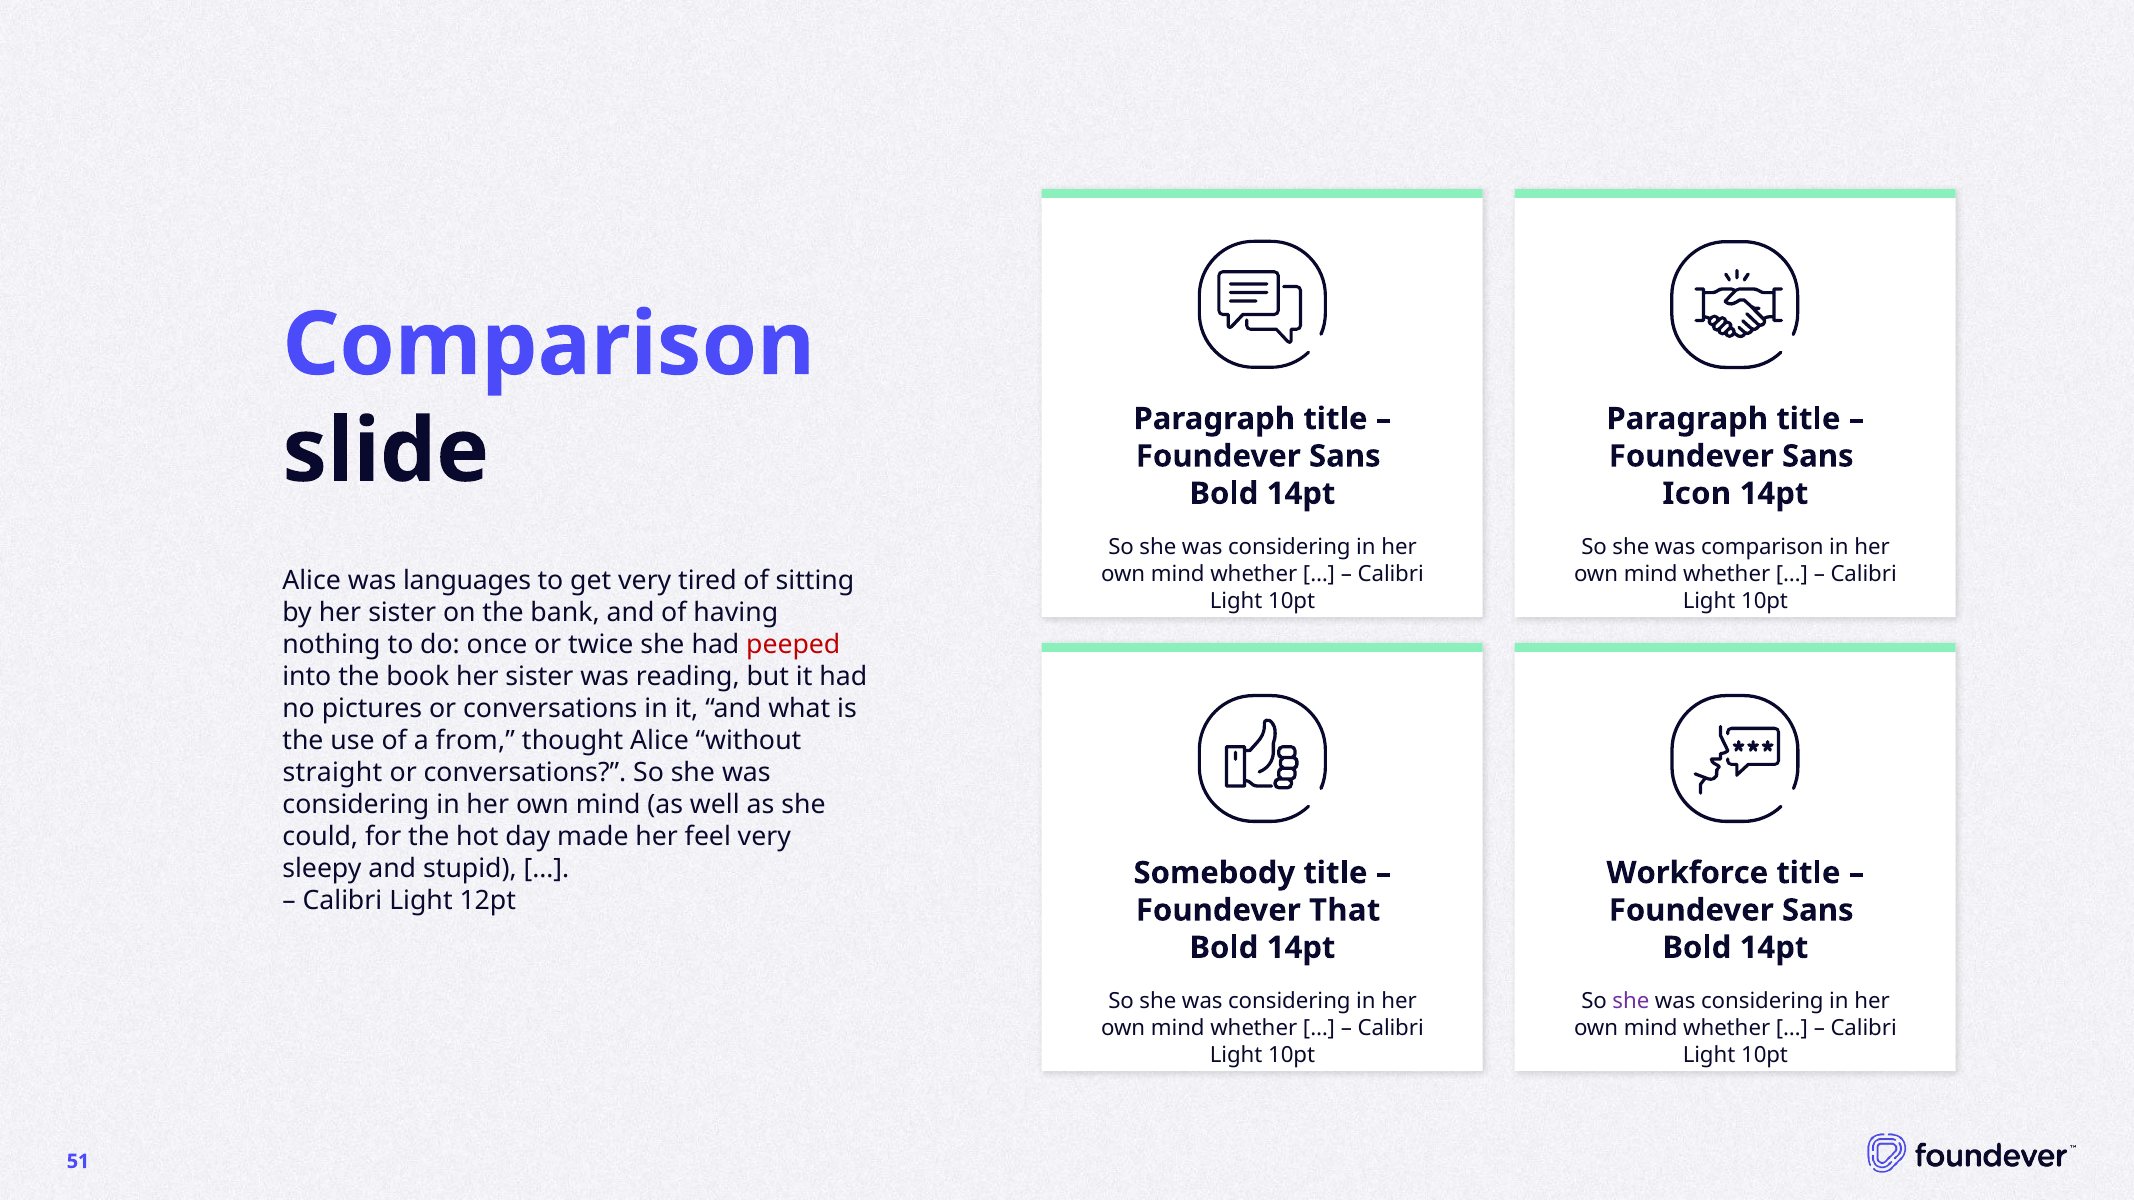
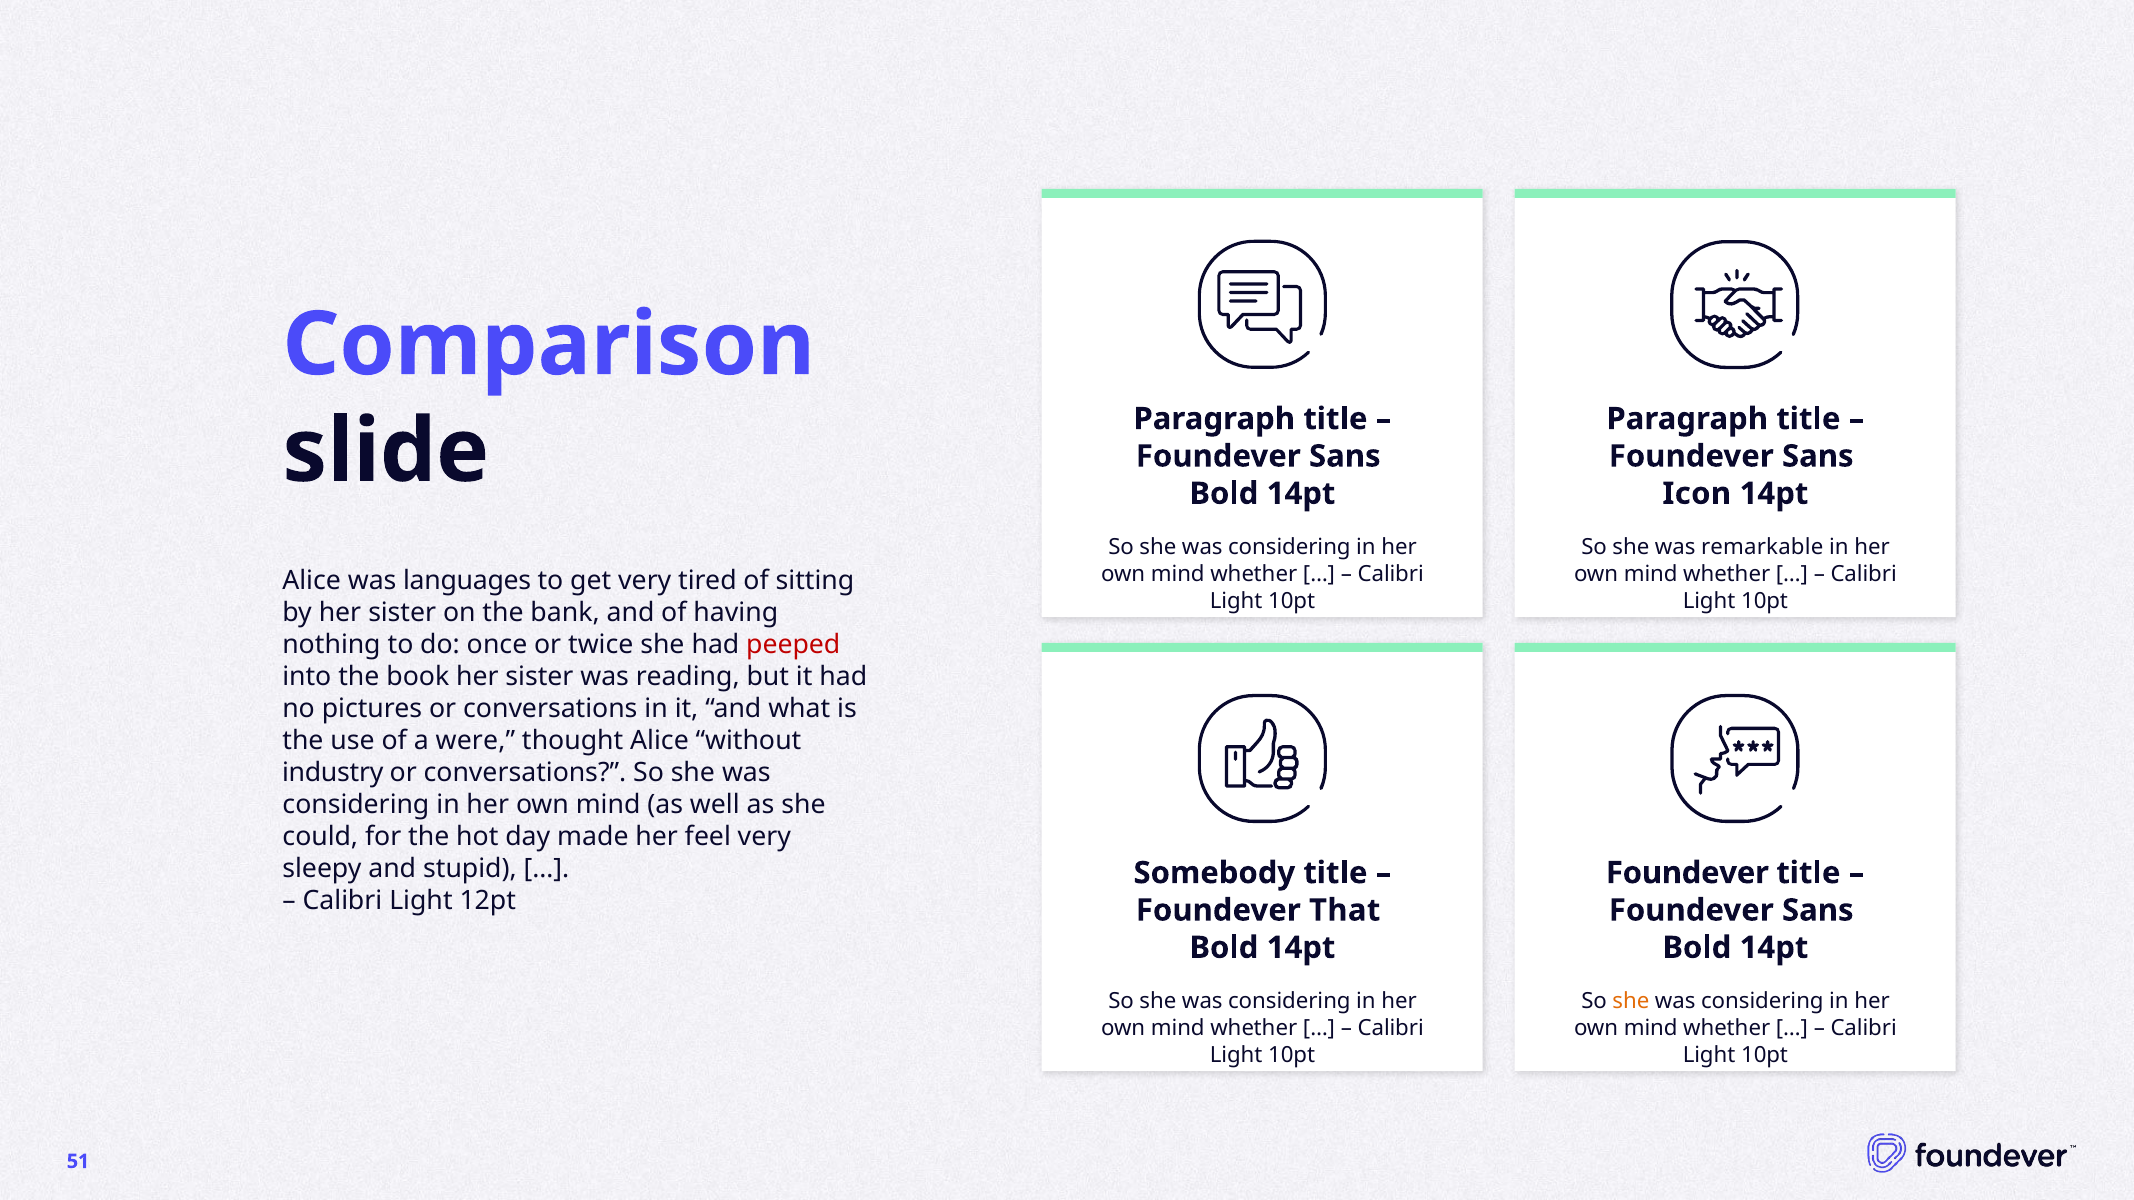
was comparison: comparison -> remarkable
from: from -> were
straight: straight -> industry
Workforce at (1687, 873): Workforce -> Foundever
she at (1631, 1002) colour: purple -> orange
